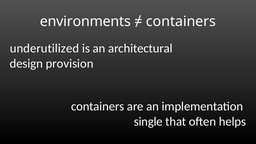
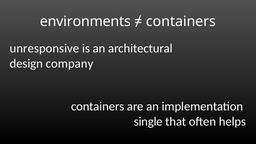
underutilized: underutilized -> unresponsive
provision: provision -> company
